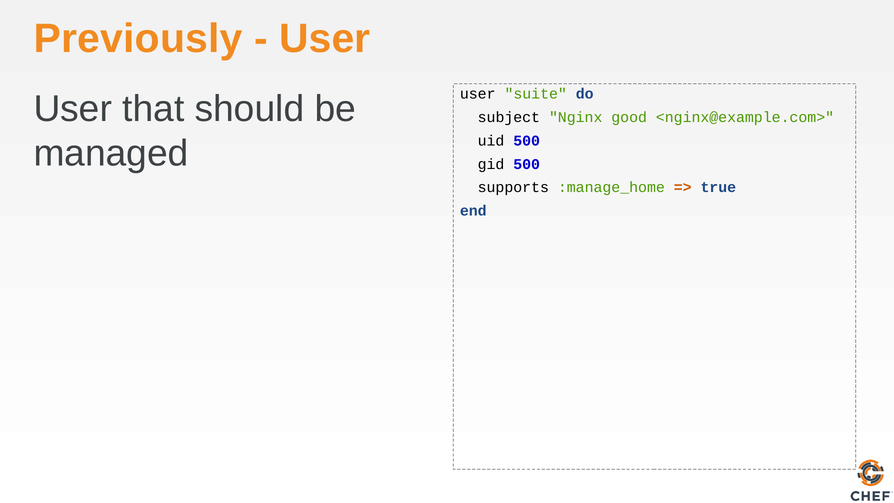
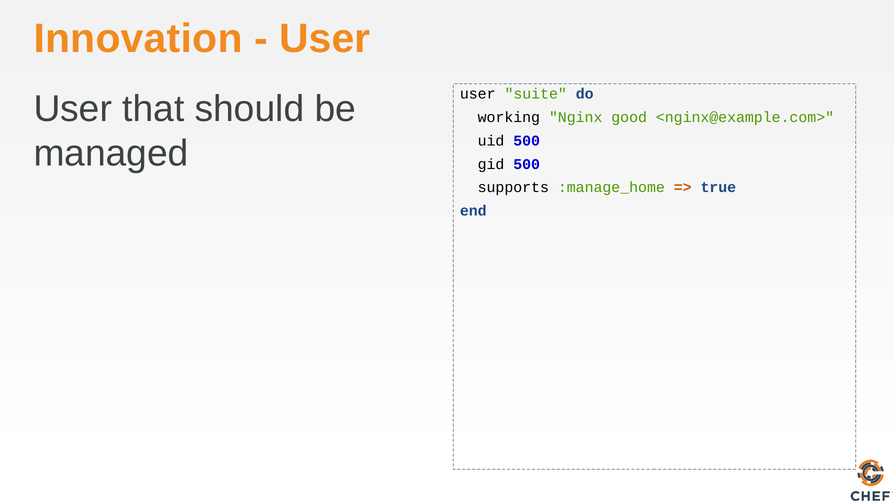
Previously: Previously -> Innovation
subject: subject -> working
